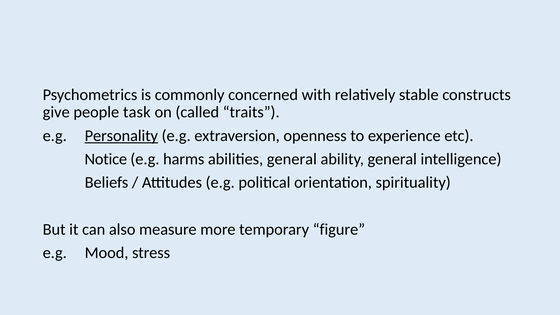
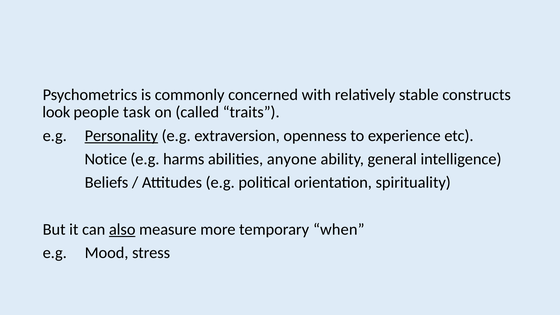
give: give -> look
abilities general: general -> anyone
also underline: none -> present
figure: figure -> when
